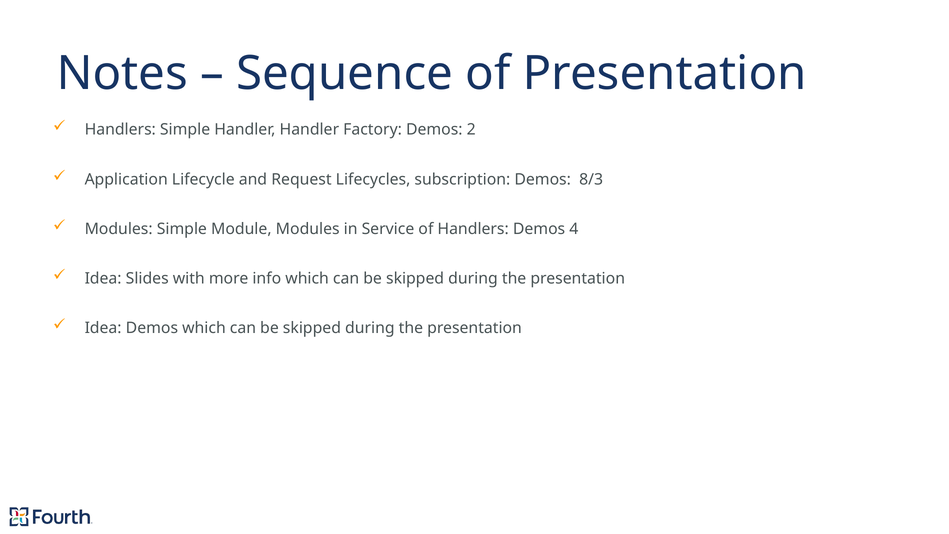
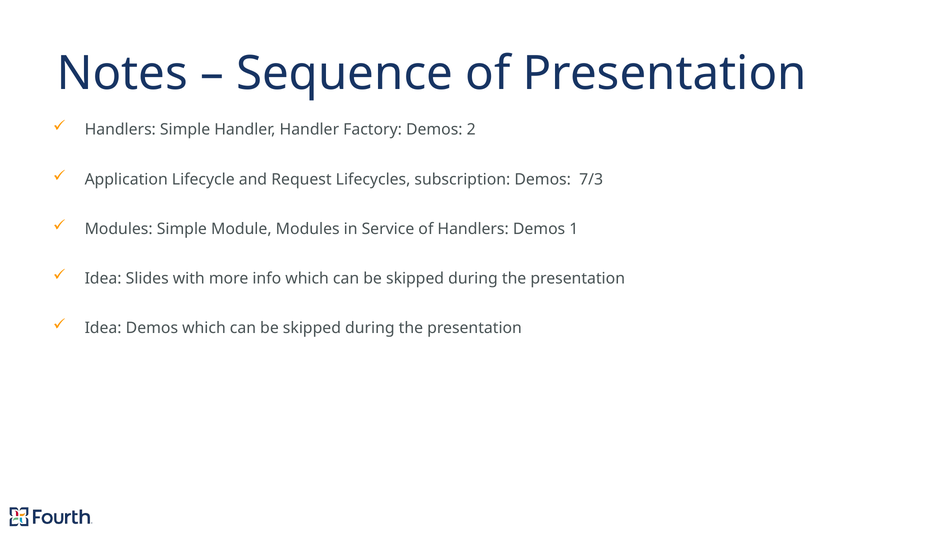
8/3: 8/3 -> 7/3
4: 4 -> 1
